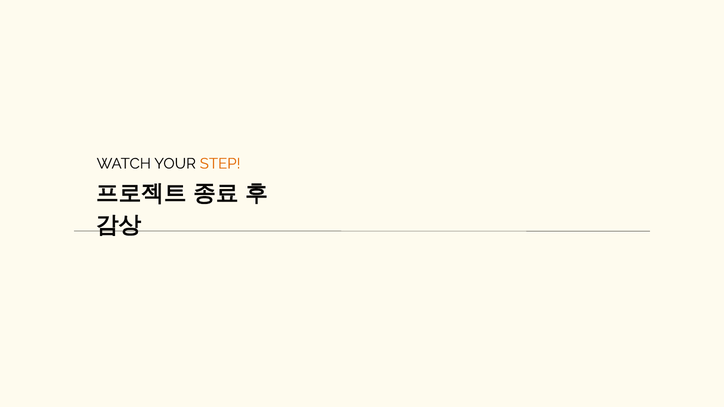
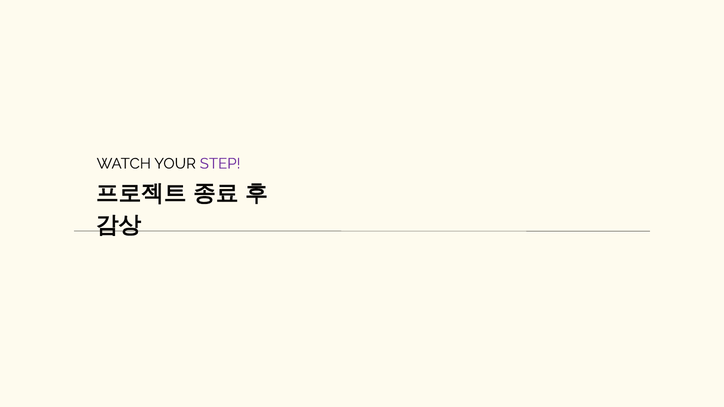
STEP colour: orange -> purple
